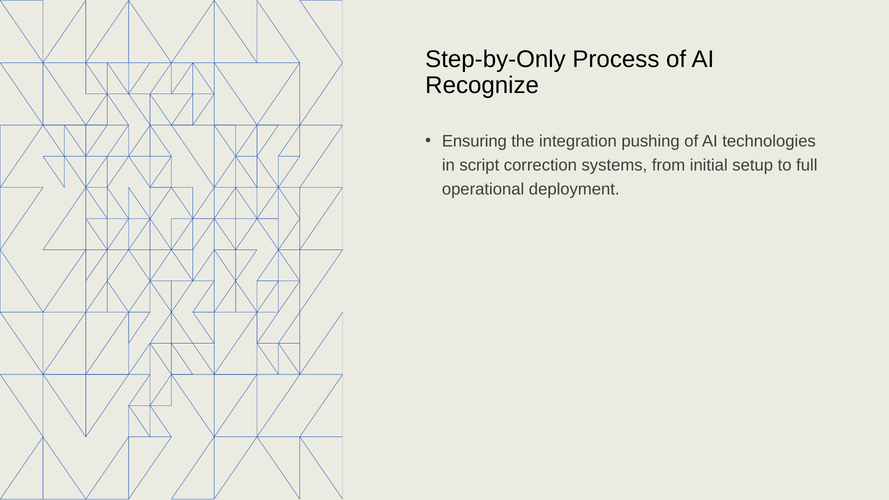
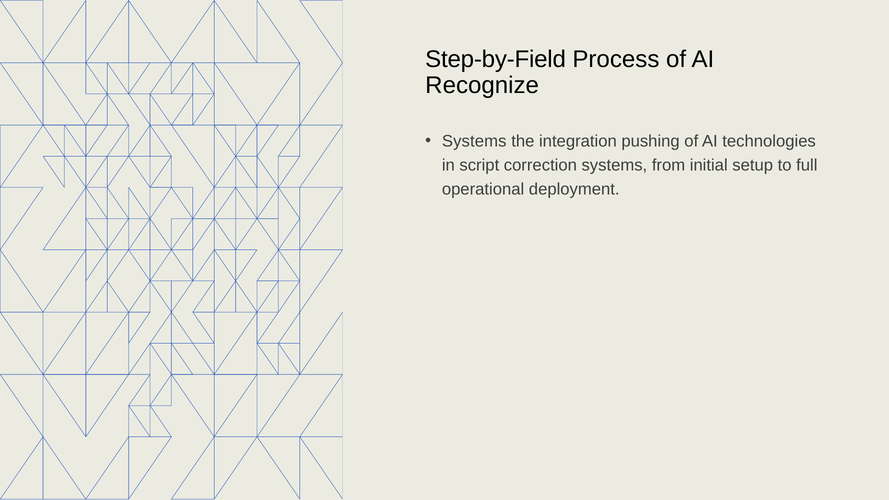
Step-by-Only: Step-by-Only -> Step-by-Field
Ensuring at (474, 141): Ensuring -> Systems
